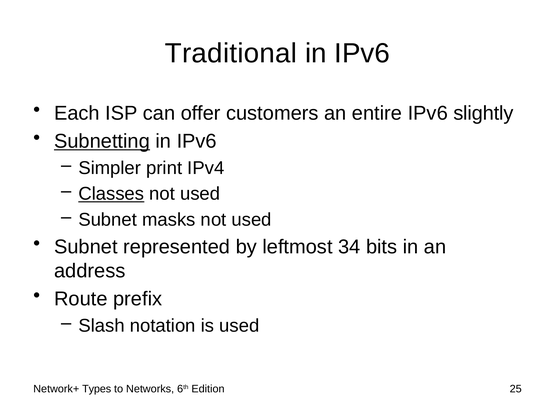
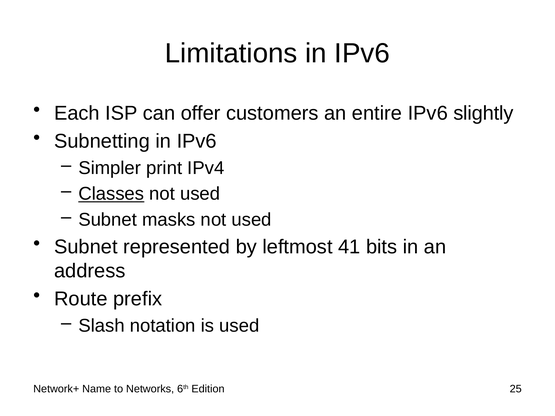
Traditional: Traditional -> Limitations
Subnetting underline: present -> none
34: 34 -> 41
Types: Types -> Name
